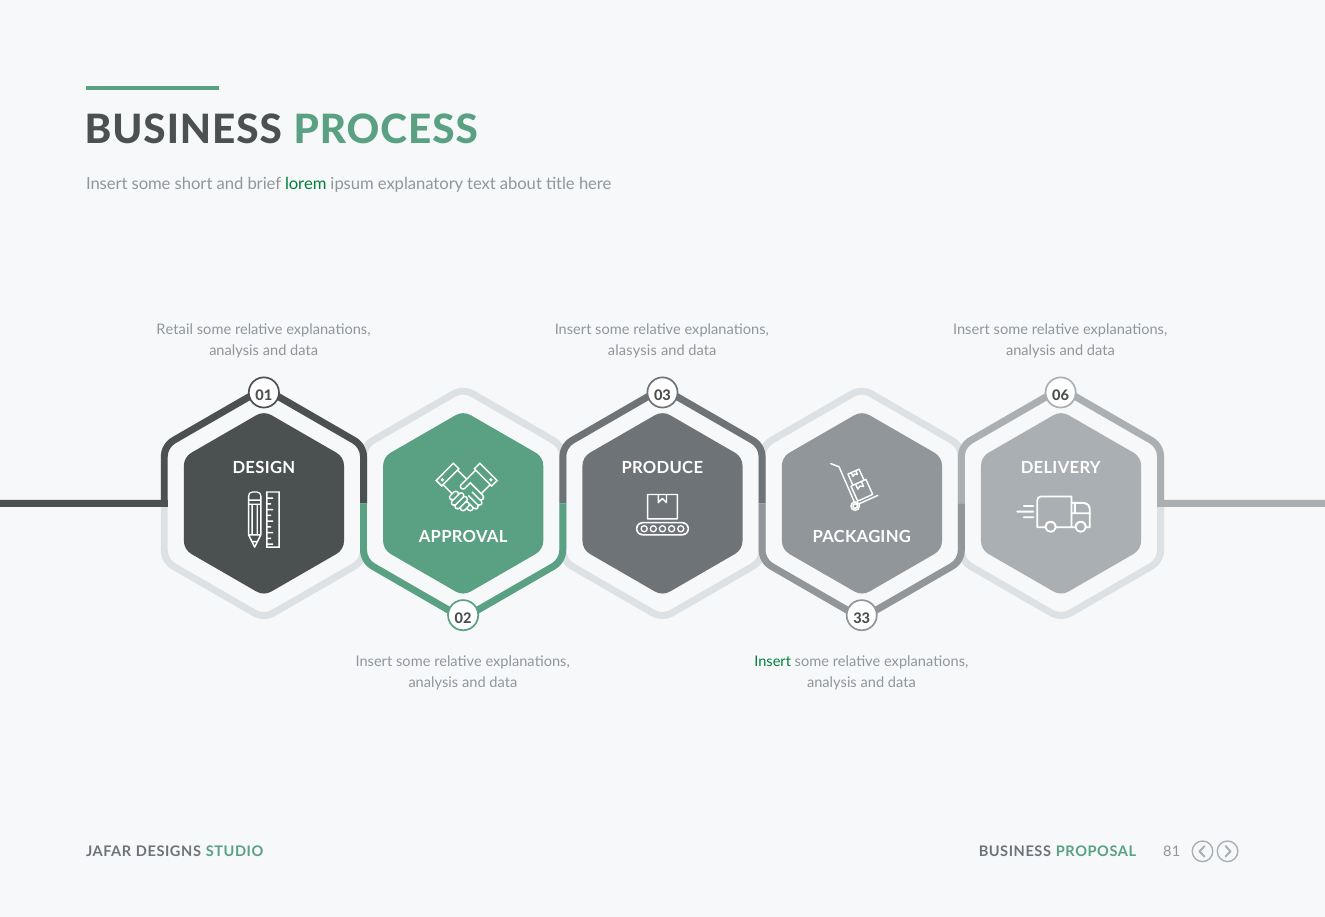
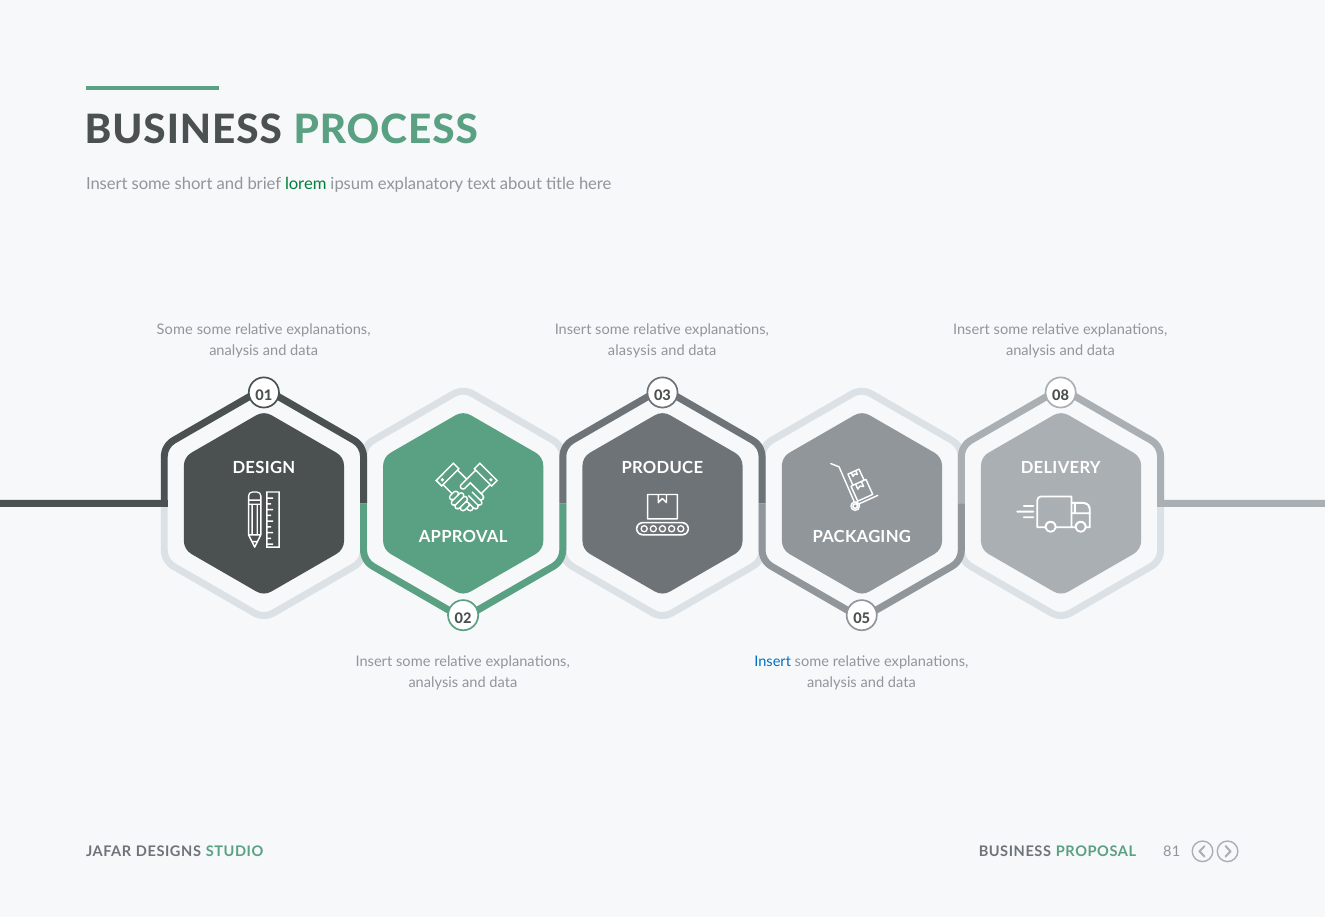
Retail at (175, 330): Retail -> Some
06: 06 -> 08
33: 33 -> 05
Insert at (773, 662) colour: green -> blue
